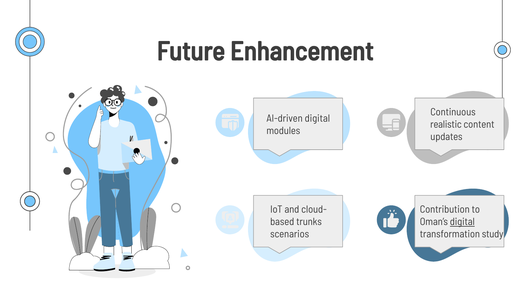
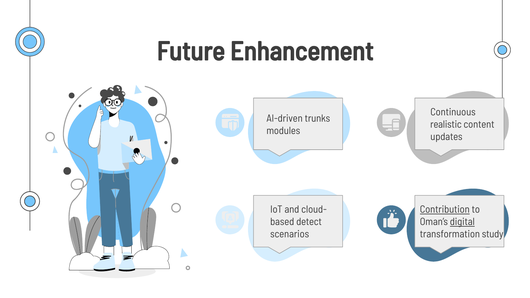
AI-driven digital: digital -> trunks
Contribution underline: none -> present
trunks: trunks -> detect
